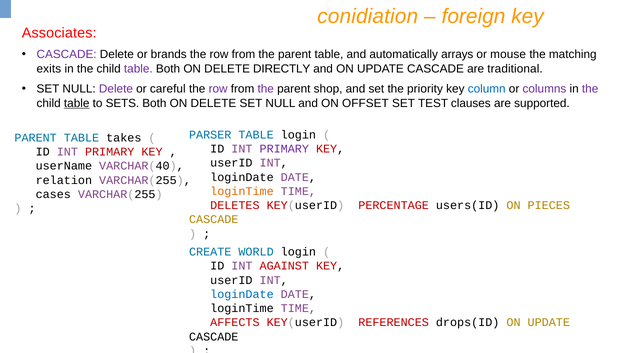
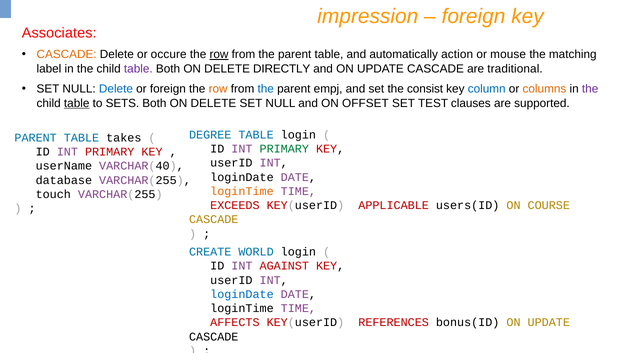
conidiation: conidiation -> impression
CASCADE at (67, 54) colour: purple -> orange
brands: brands -> occure
row at (219, 54) underline: none -> present
arrays: arrays -> action
exits: exits -> label
Delete at (116, 89) colour: purple -> blue
or careful: careful -> foreign
row at (218, 89) colour: purple -> orange
the at (266, 89) colour: purple -> blue
shop: shop -> empj
priority: priority -> consist
columns colour: purple -> orange
PARSER: PARSER -> DEGREE
PRIMARY at (284, 149) colour: purple -> green
relation: relation -> database
cases: cases -> touch
DELETES: DELETES -> EXCEEDS
PERCENTAGE: PERCENTAGE -> APPLICABLE
PIECES: PIECES -> COURSE
drops(ID: drops(ID -> bonus(ID
